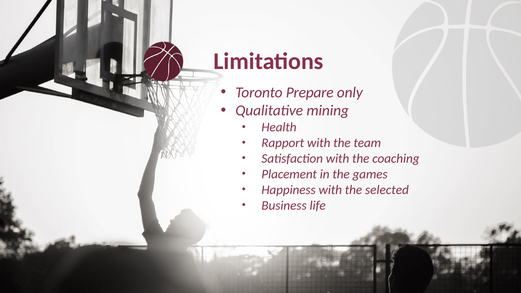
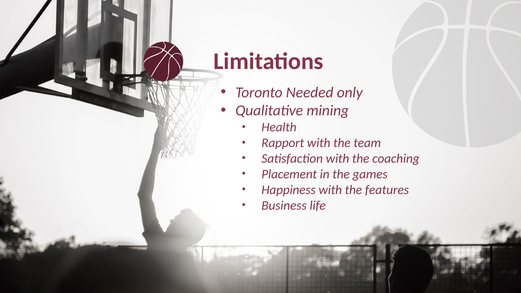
Prepare: Prepare -> Needed
selected: selected -> features
